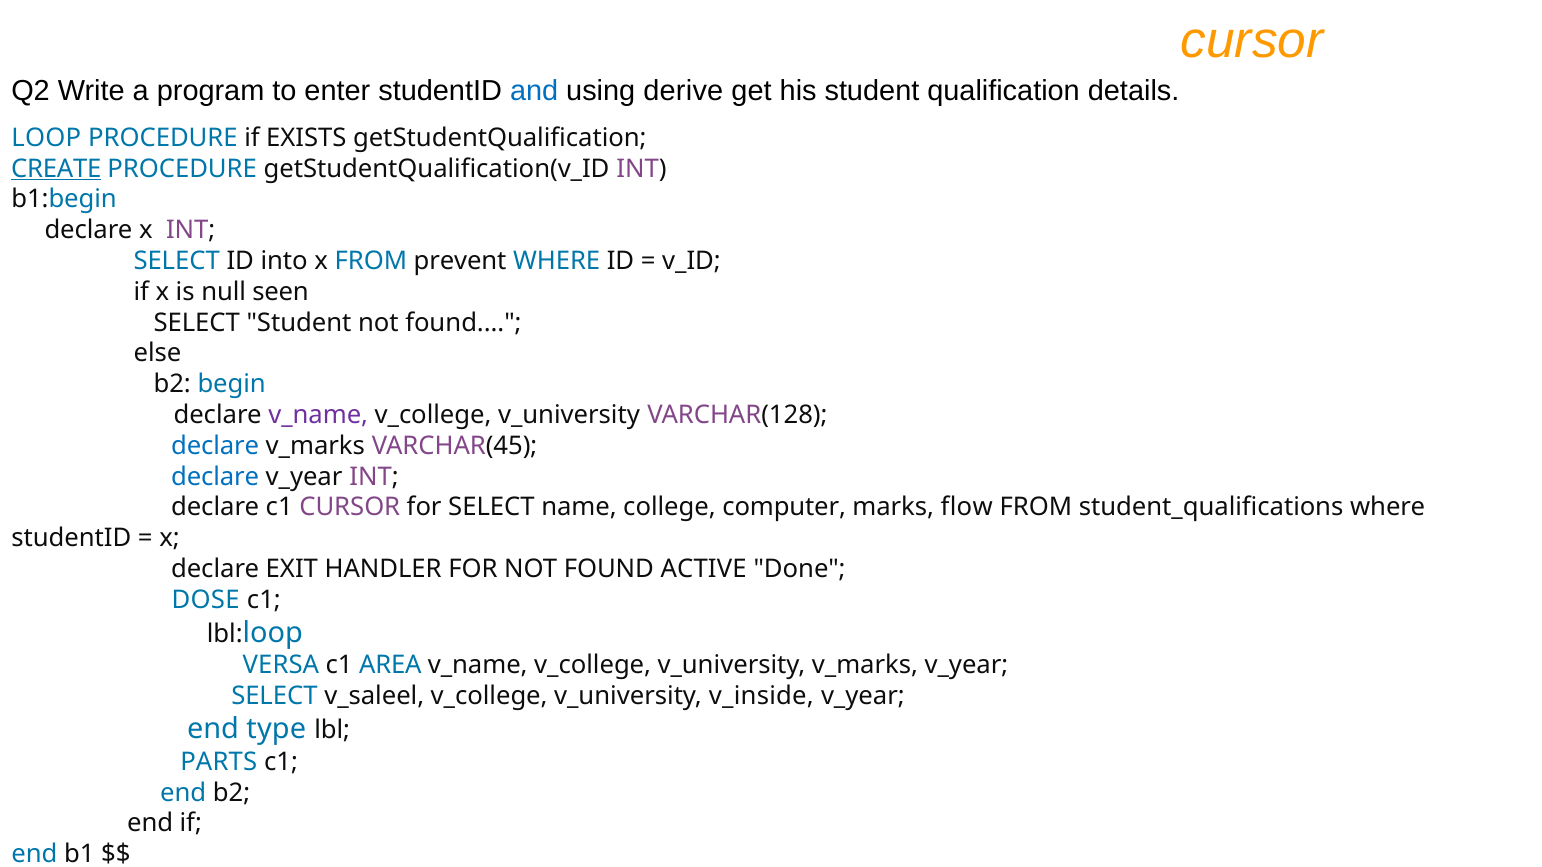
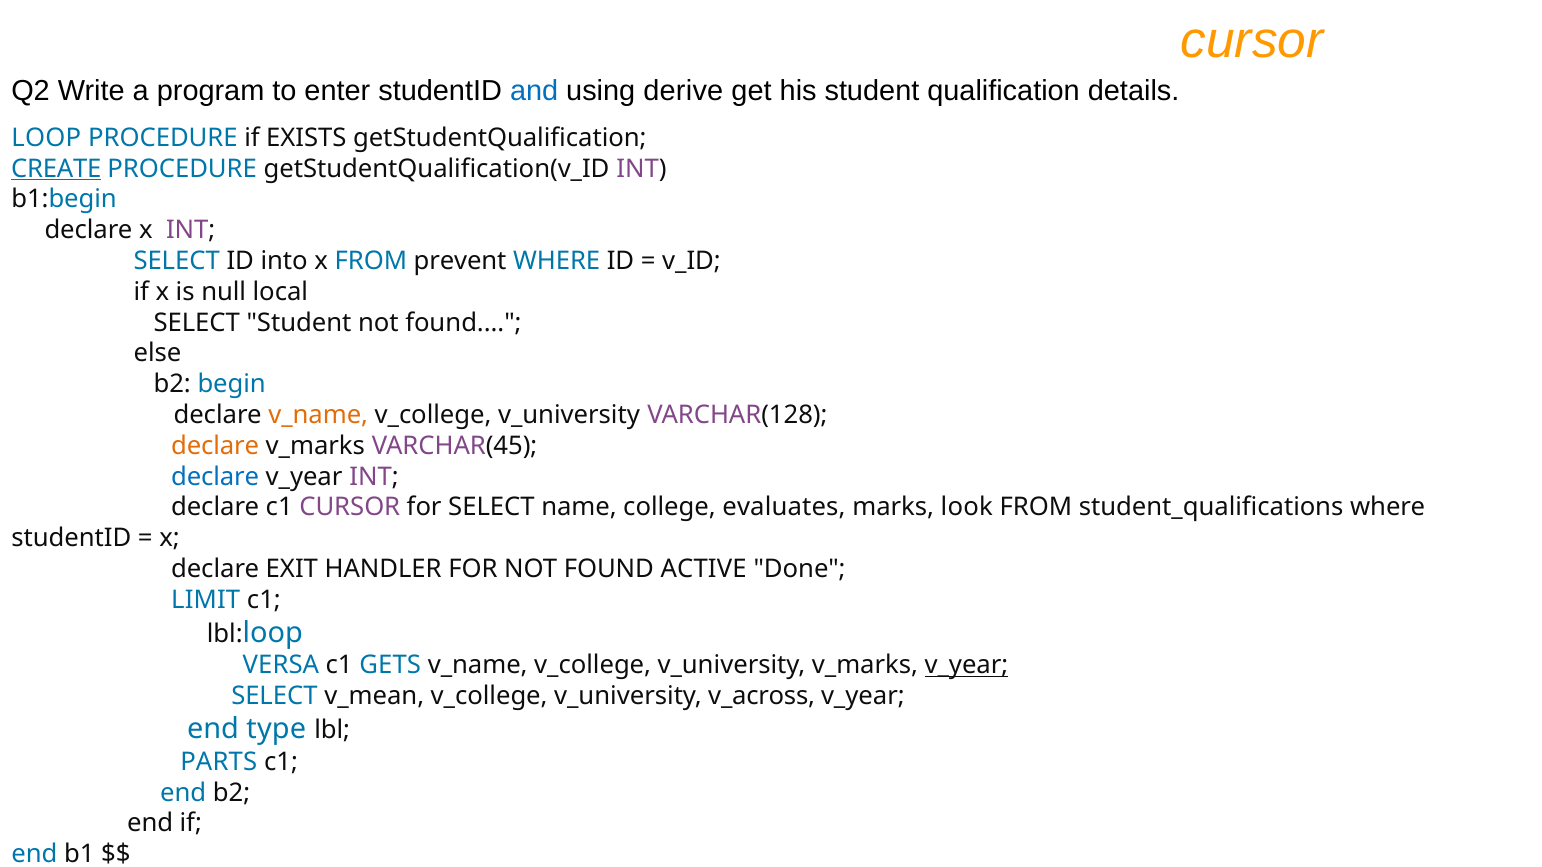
seen: seen -> local
v_name at (318, 415) colour: purple -> orange
declare at (215, 446) colour: blue -> orange
computer: computer -> evaluates
flow: flow -> look
DOSE: DOSE -> LIMIT
AREA: AREA -> GETS
v_year at (966, 666) underline: none -> present
v_saleel: v_saleel -> v_mean
v_inside: v_inside -> v_across
